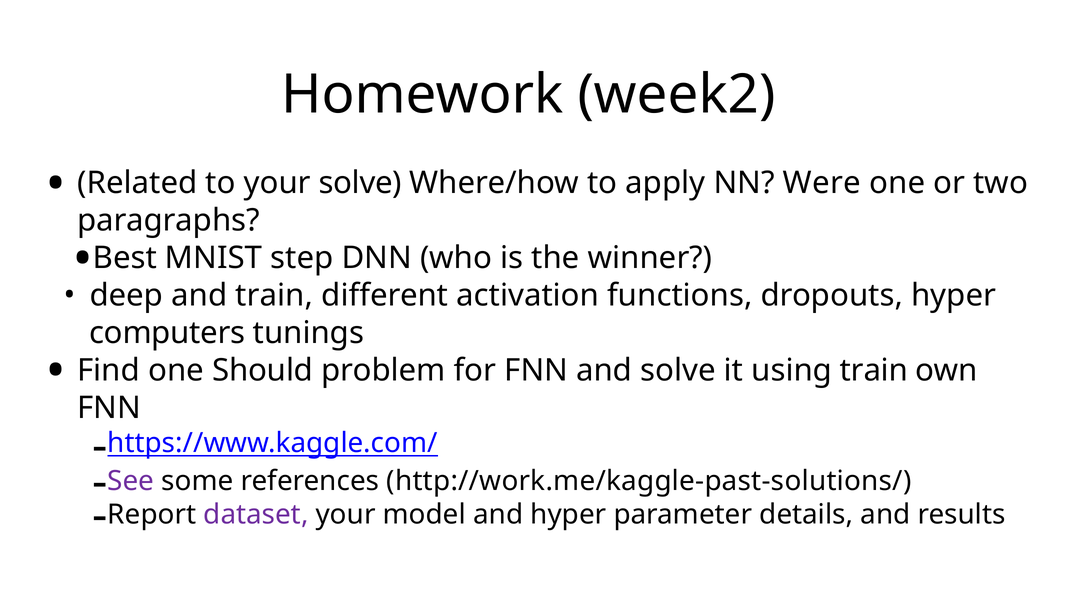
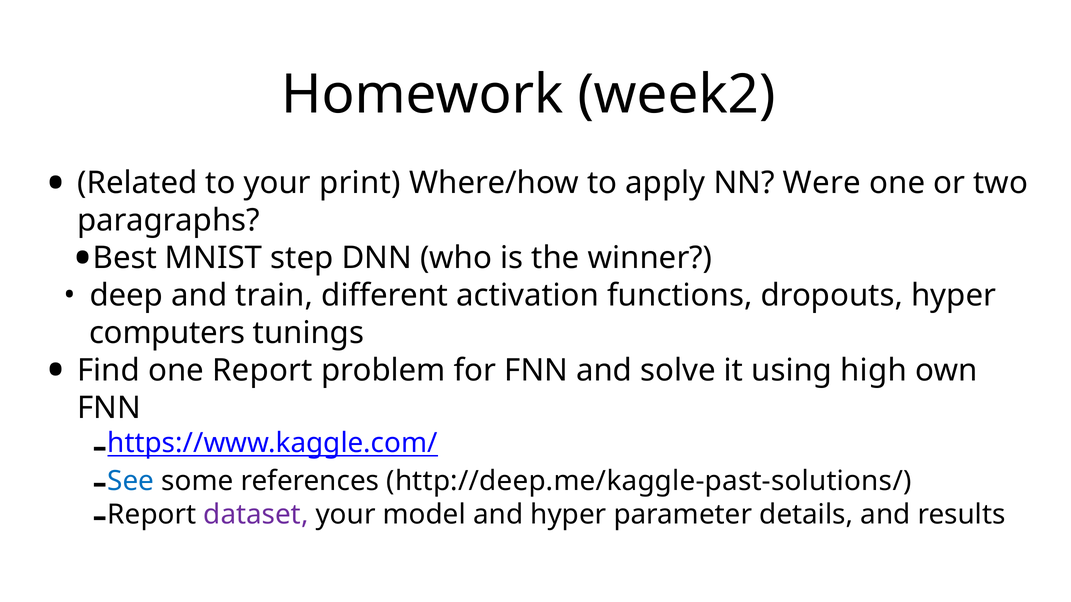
your solve: solve -> print
one Should: Should -> Report
using train: train -> high
See colour: purple -> blue
http://work.me/kaggle-past-solutions/: http://work.me/kaggle-past-solutions/ -> http://deep.me/kaggle-past-solutions/
